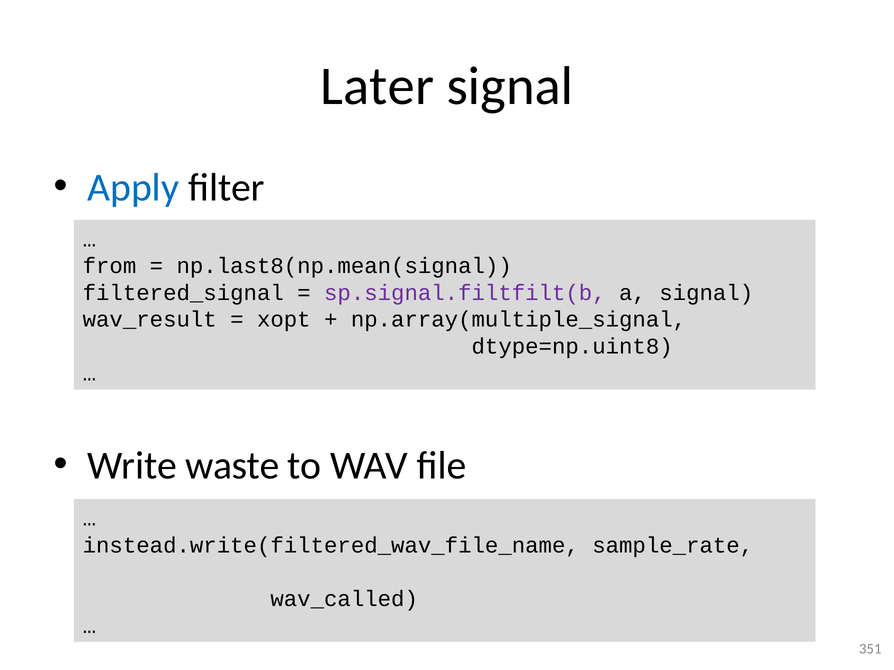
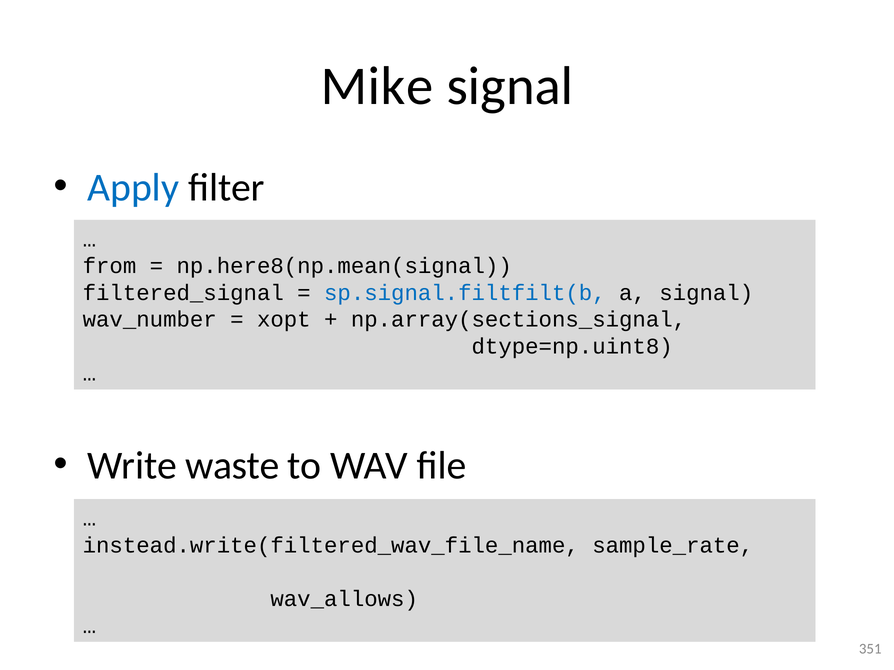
Later: Later -> Mike
np.last8(np.mean(signal: np.last8(np.mean(signal -> np.here8(np.mean(signal
sp.signal.filtfilt(b colour: purple -> blue
wav_result: wav_result -> wav_number
np.array(multiple_signal: np.array(multiple_signal -> np.array(sections_signal
wav_called: wav_called -> wav_allows
